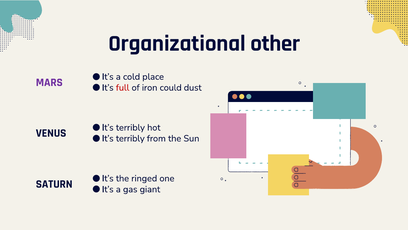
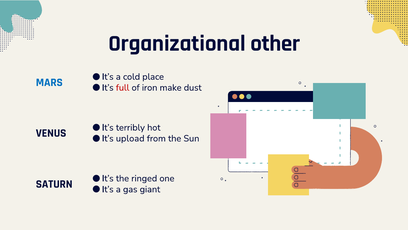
MARS colour: purple -> blue
could: could -> make
terribly at (130, 138): terribly -> upload
